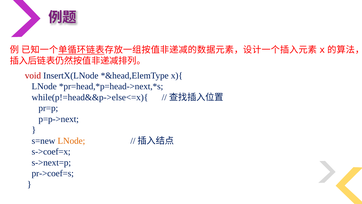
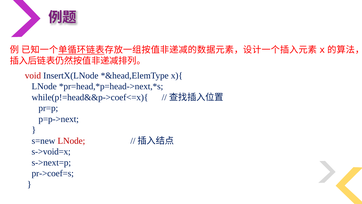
while(p!=head&&p->else<=x){: while(p!=head&&p->else<=x){ -> while(p!=head&&p->coef<=x){
LNode at (71, 141) colour: orange -> red
s->coef=x: s->coef=x -> s->void=x
